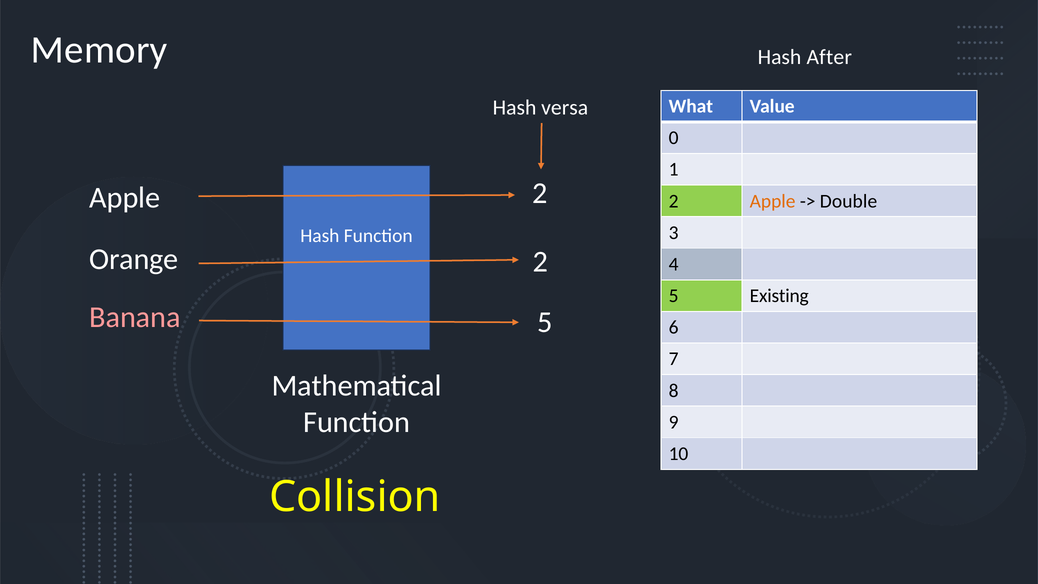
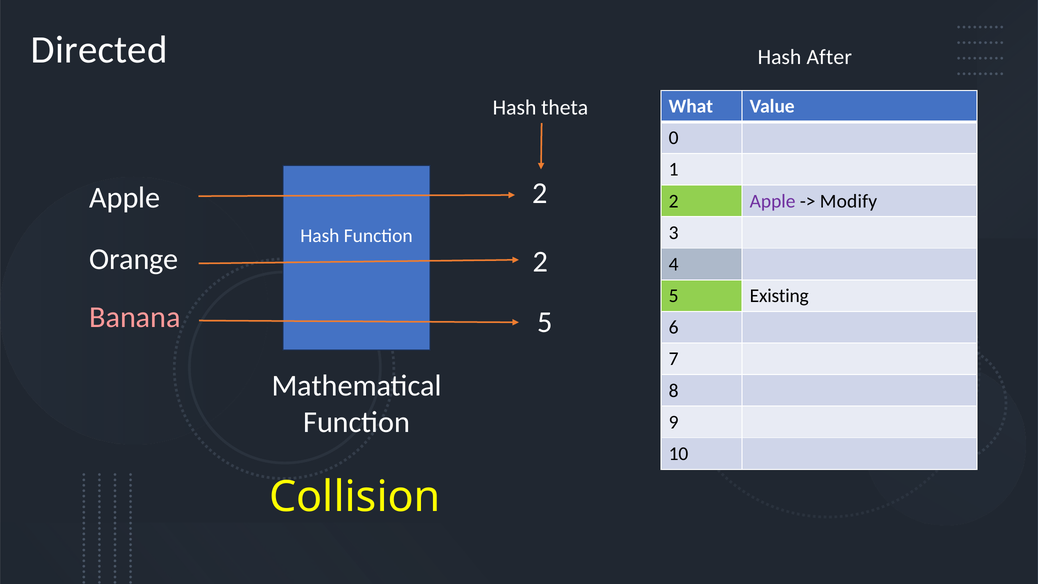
Memory: Memory -> Directed
versa: versa -> theta
Apple at (773, 201) colour: orange -> purple
Double: Double -> Modify
